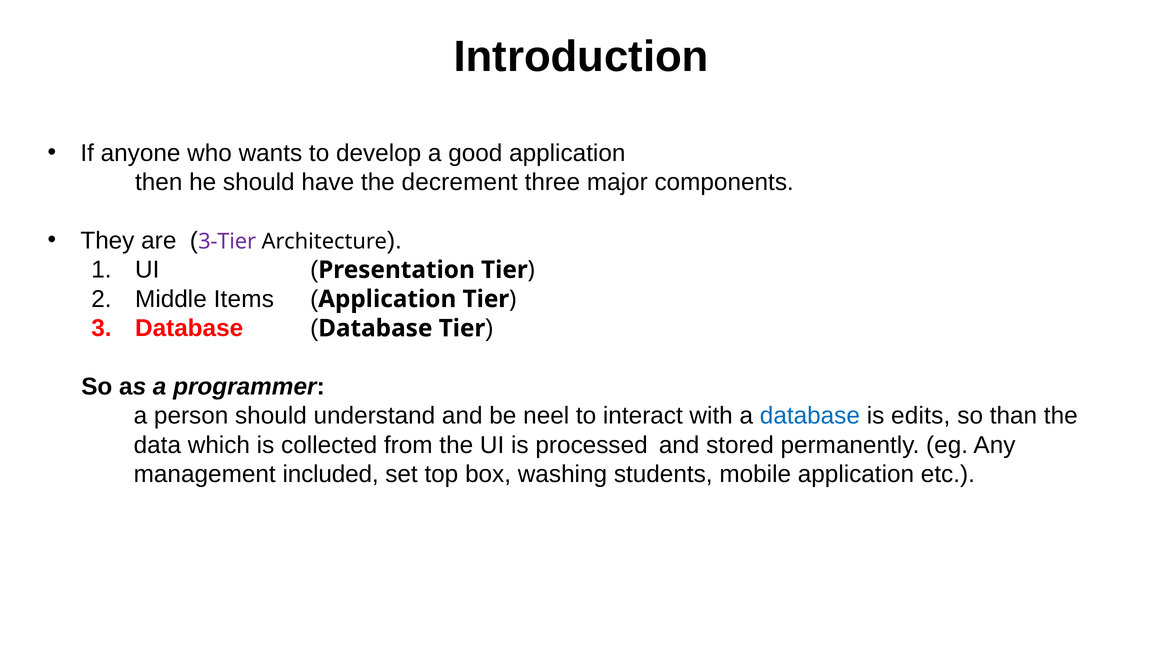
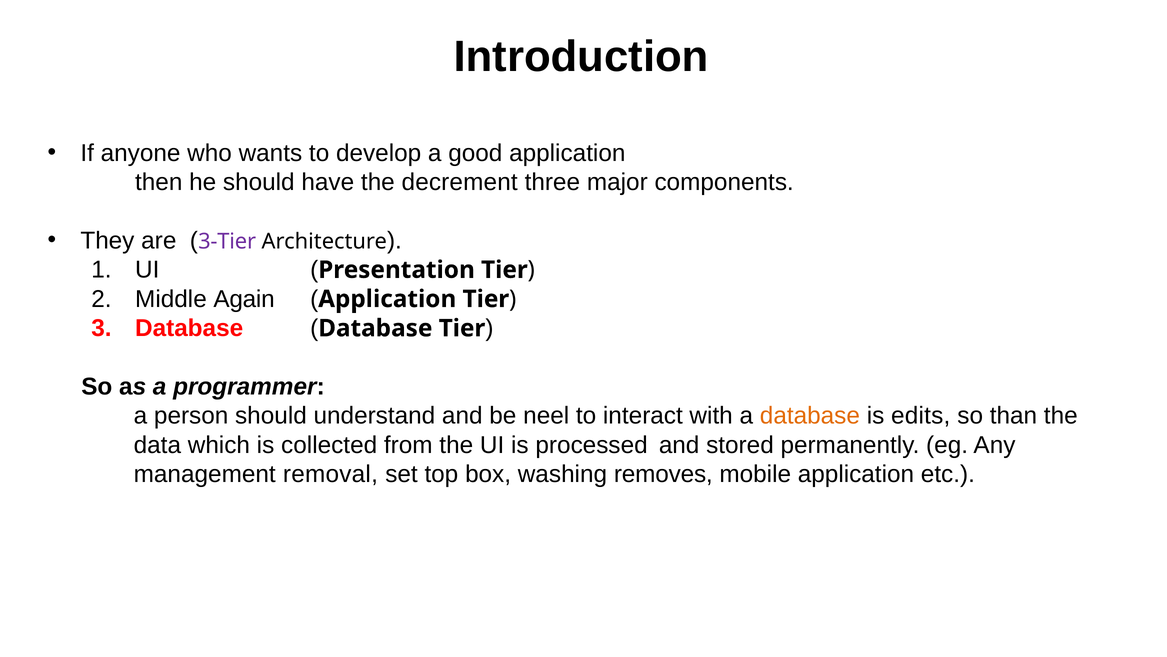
Items: Items -> Again
database at (810, 416) colour: blue -> orange
included: included -> removal
students: students -> removes
